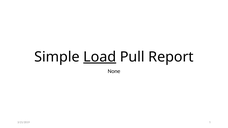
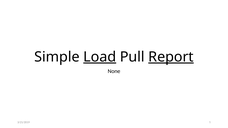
Report underline: none -> present
